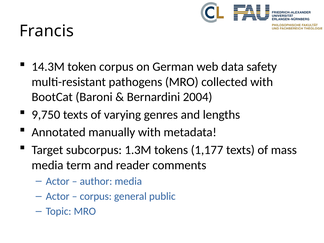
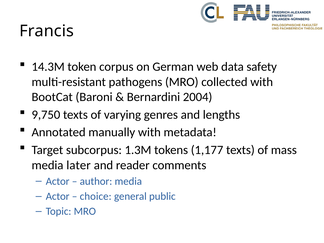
term: term -> later
corpus at (96, 196): corpus -> choice
